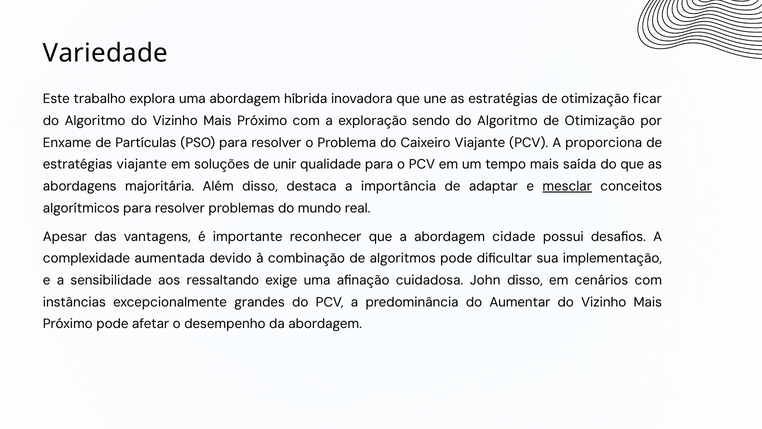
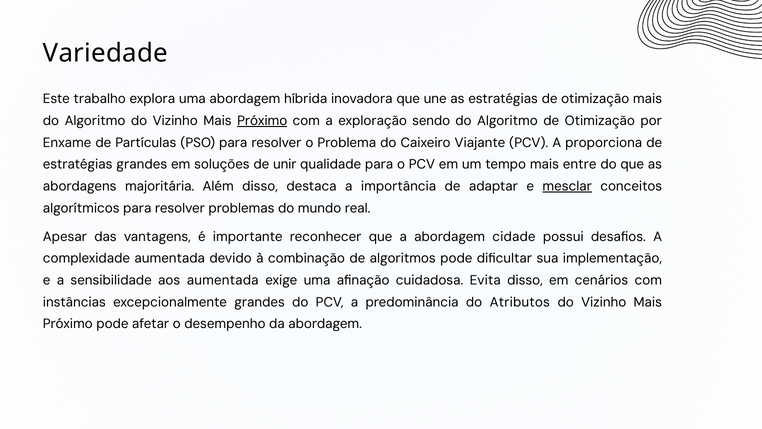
otimização ficar: ficar -> mais
Próximo at (262, 121) underline: none -> present
estratégias viajante: viajante -> grandes
saída: saída -> entre
aos ressaltando: ressaltando -> aumentada
John: John -> Evita
Aumentar: Aumentar -> Atributos
